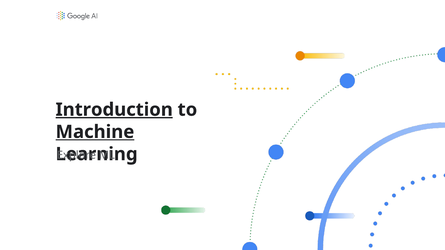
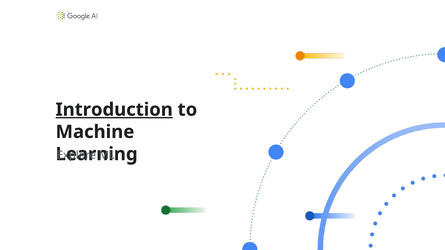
Machine underline: present -> none
